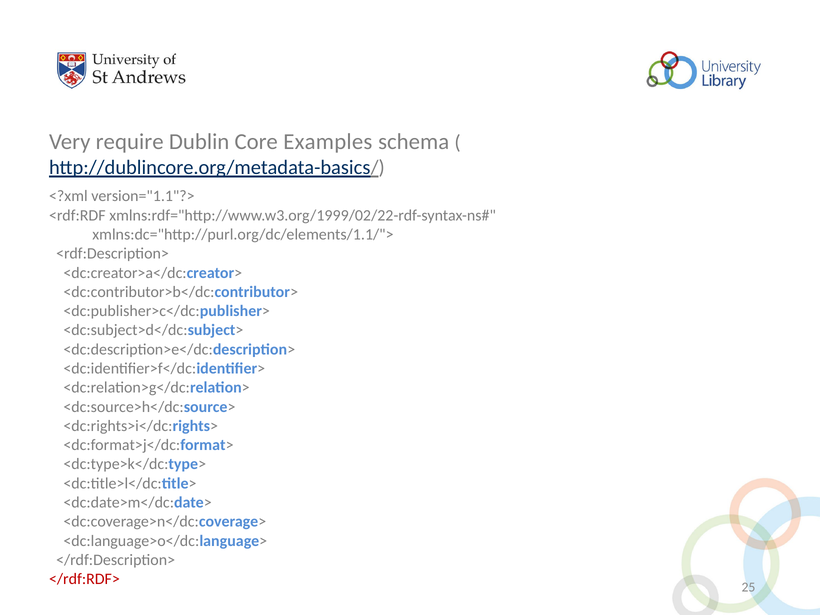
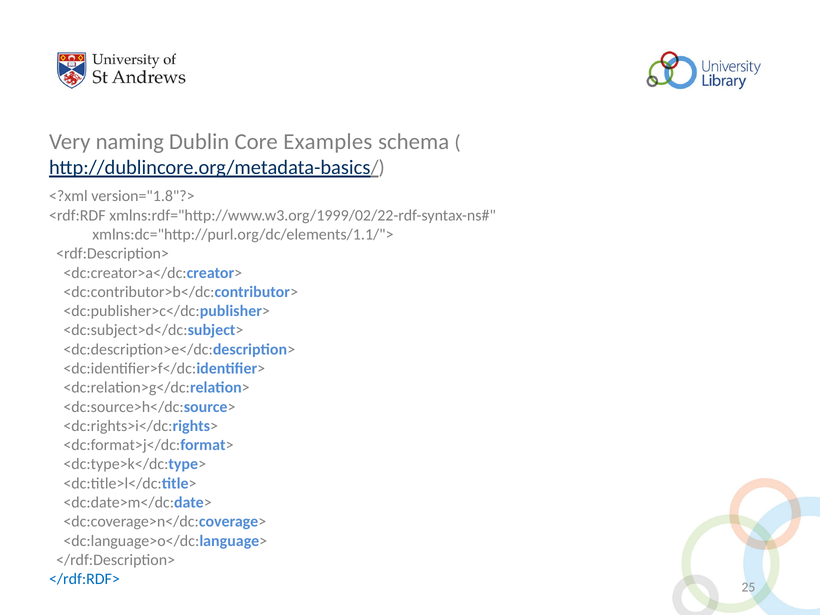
require: require -> naming
version="1.1"?>: version="1.1"?> -> version="1.8"?>
</rdf:RDF> colour: red -> blue
